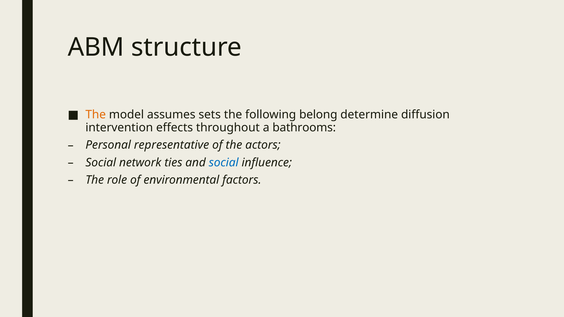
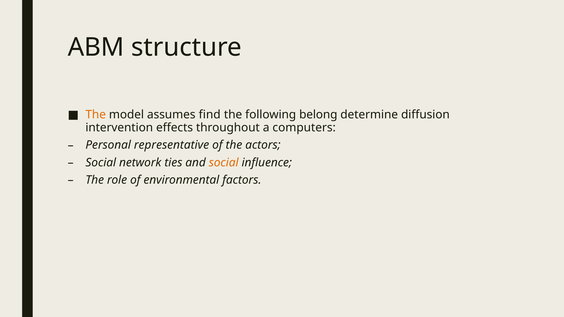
sets: sets -> find
bathrooms: bathrooms -> computers
social at (224, 163) colour: blue -> orange
